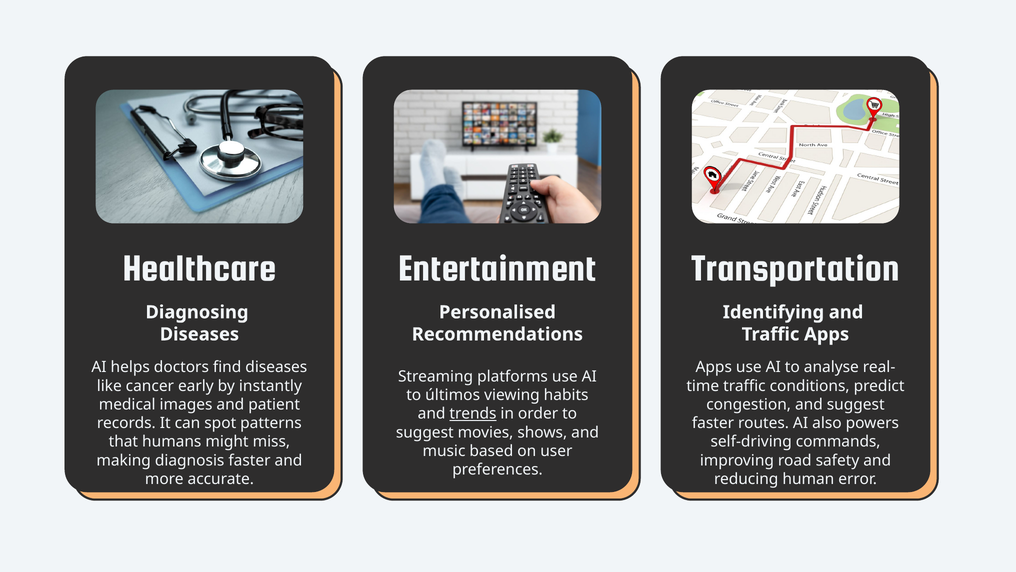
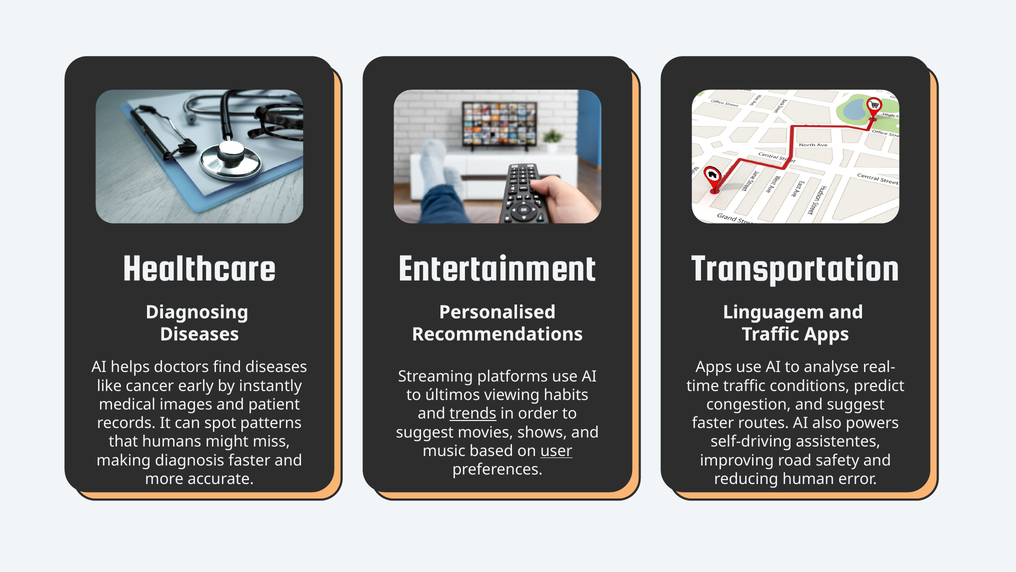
Identifying: Identifying -> Linguagem
commands: commands -> assistentes
user underline: none -> present
